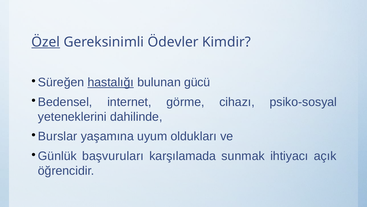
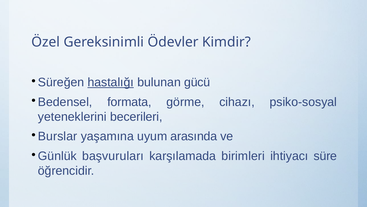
Özel underline: present -> none
internet: internet -> formata
dahilinde: dahilinde -> becerileri
oldukları: oldukları -> arasında
sunmak: sunmak -> birimleri
açık: açık -> süre
